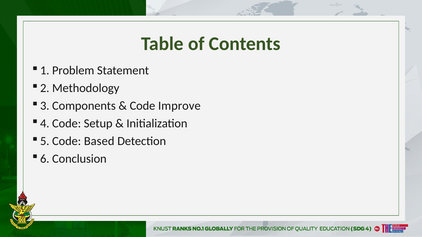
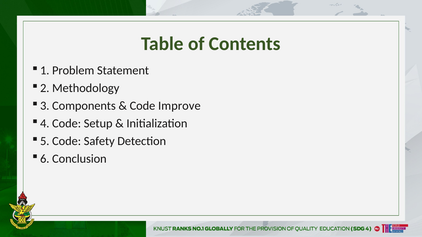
Based: Based -> Safety
